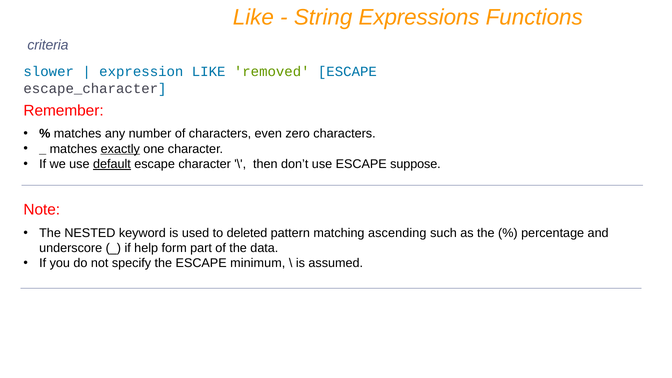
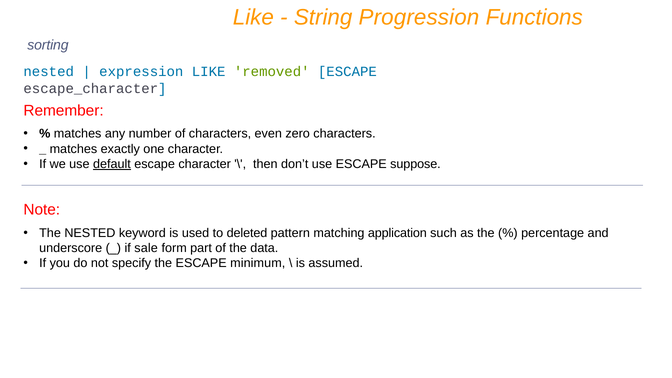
Expressions: Expressions -> Progression
criteria: criteria -> sorting
slower at (49, 72): slower -> nested
exactly underline: present -> none
ascending: ascending -> application
help: help -> sale
